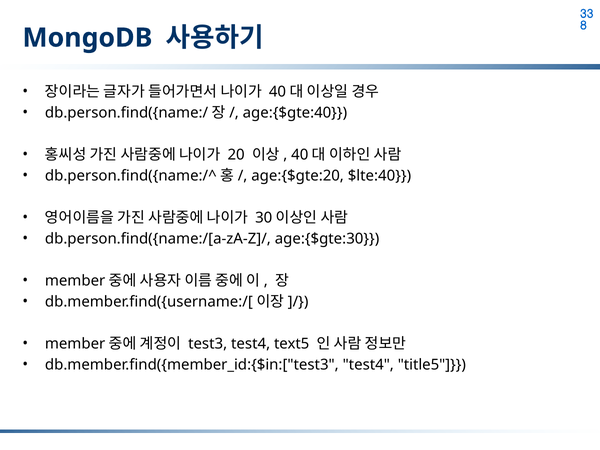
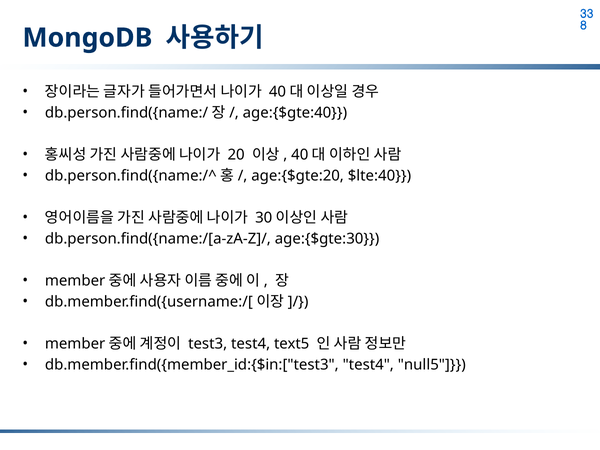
title5: title5 -> null5
